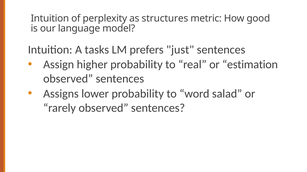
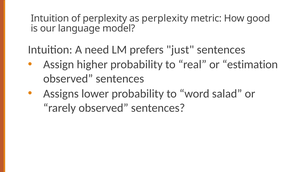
as structures: structures -> perplexity
tasks: tasks -> need
